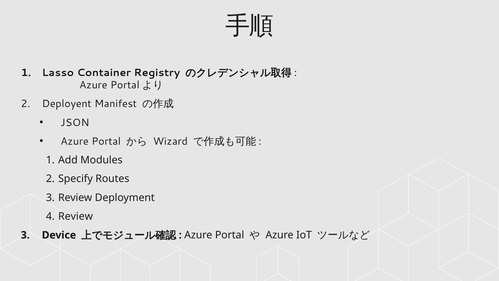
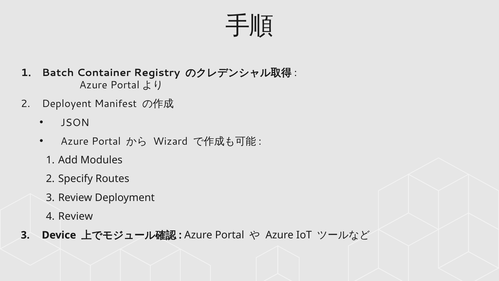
Lasso: Lasso -> Batch
